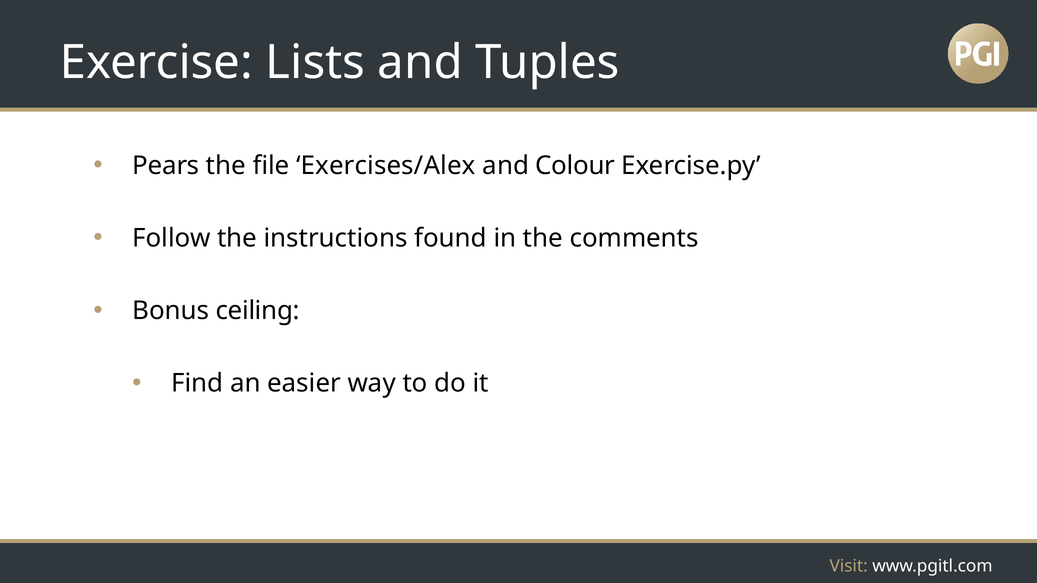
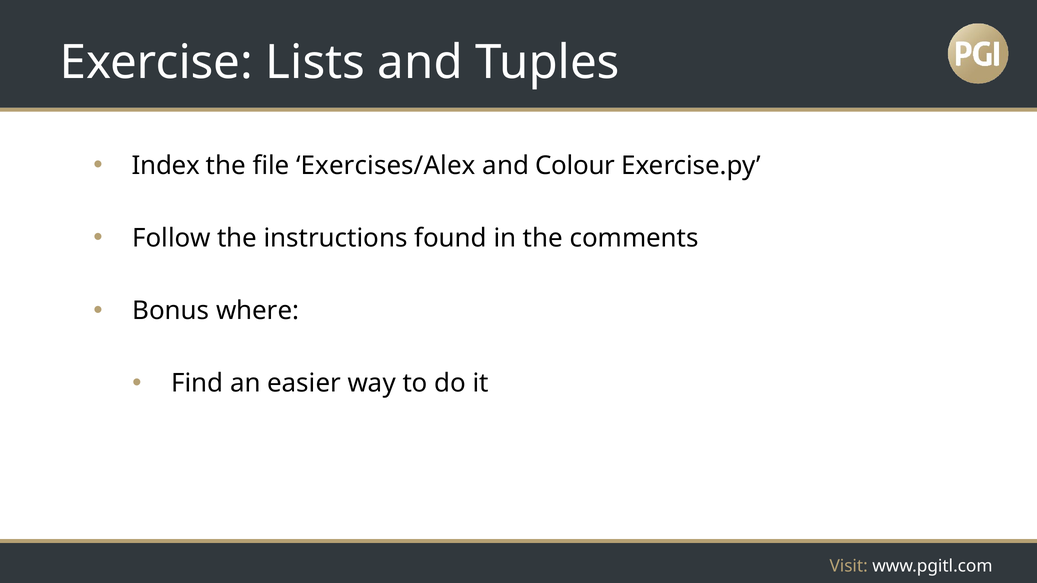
Pears: Pears -> Index
ceiling: ceiling -> where
